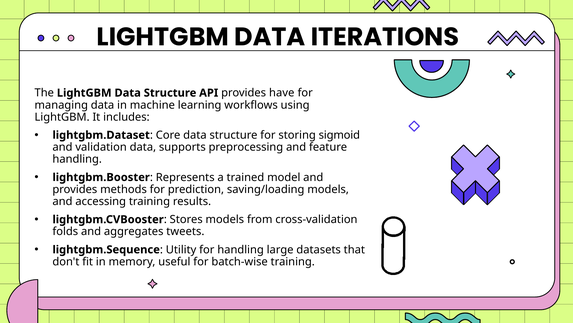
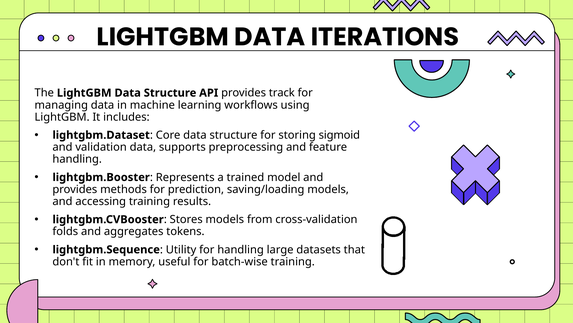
have: have -> track
tweets: tweets -> tokens
